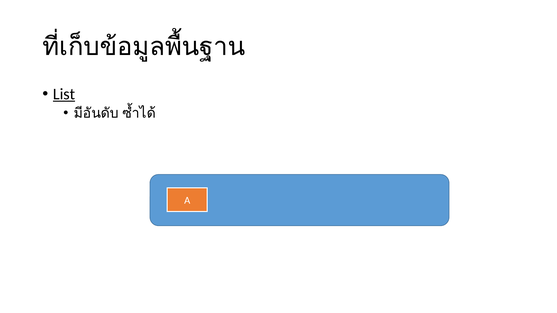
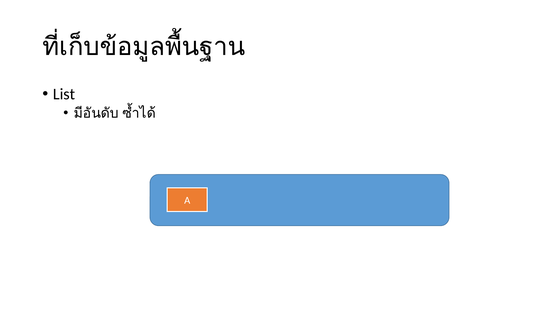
List underline: present -> none
